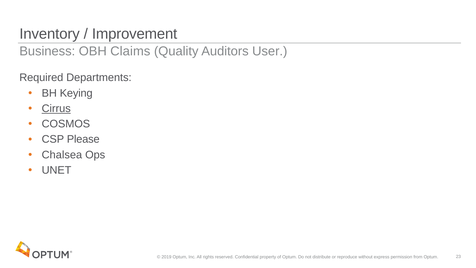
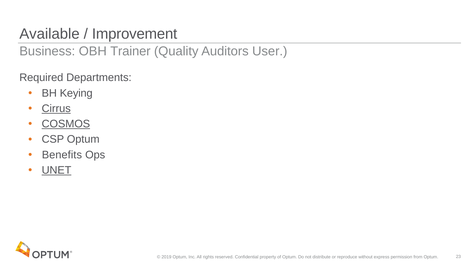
Inventory: Inventory -> Available
Claims: Claims -> Trainer
COSMOS underline: none -> present
CSP Please: Please -> Optum
Chalsea: Chalsea -> Benefits
UNET underline: none -> present
